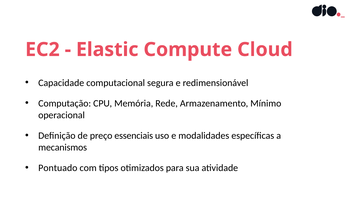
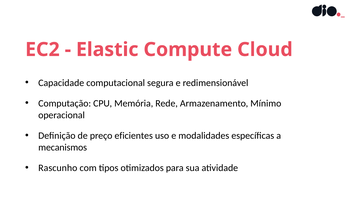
essenciais: essenciais -> eficientes
Pontuado: Pontuado -> Rascunho
